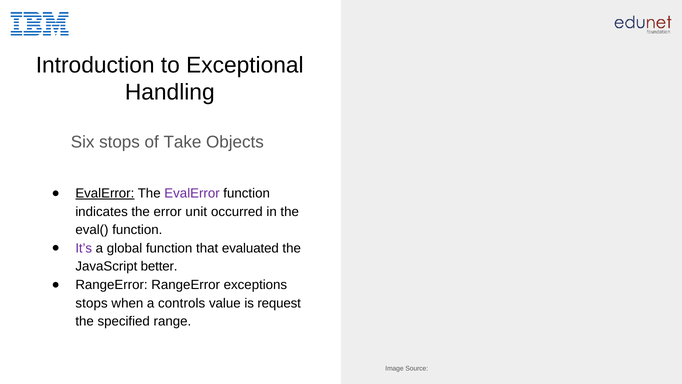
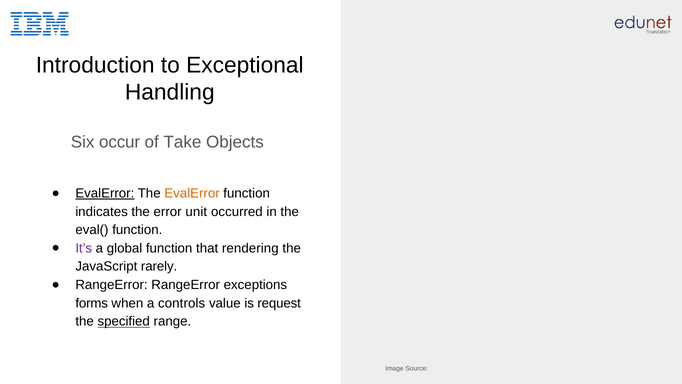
Six stops: stops -> occur
EvalError at (192, 193) colour: purple -> orange
evaluated: evaluated -> rendering
better: better -> rarely
stops at (92, 303): stops -> forms
specified underline: none -> present
